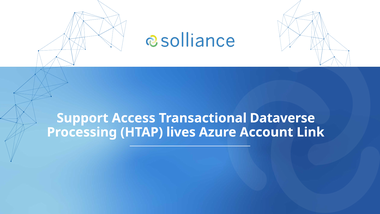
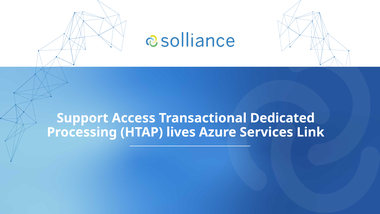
Dataverse: Dataverse -> Dedicated
Account: Account -> Services
